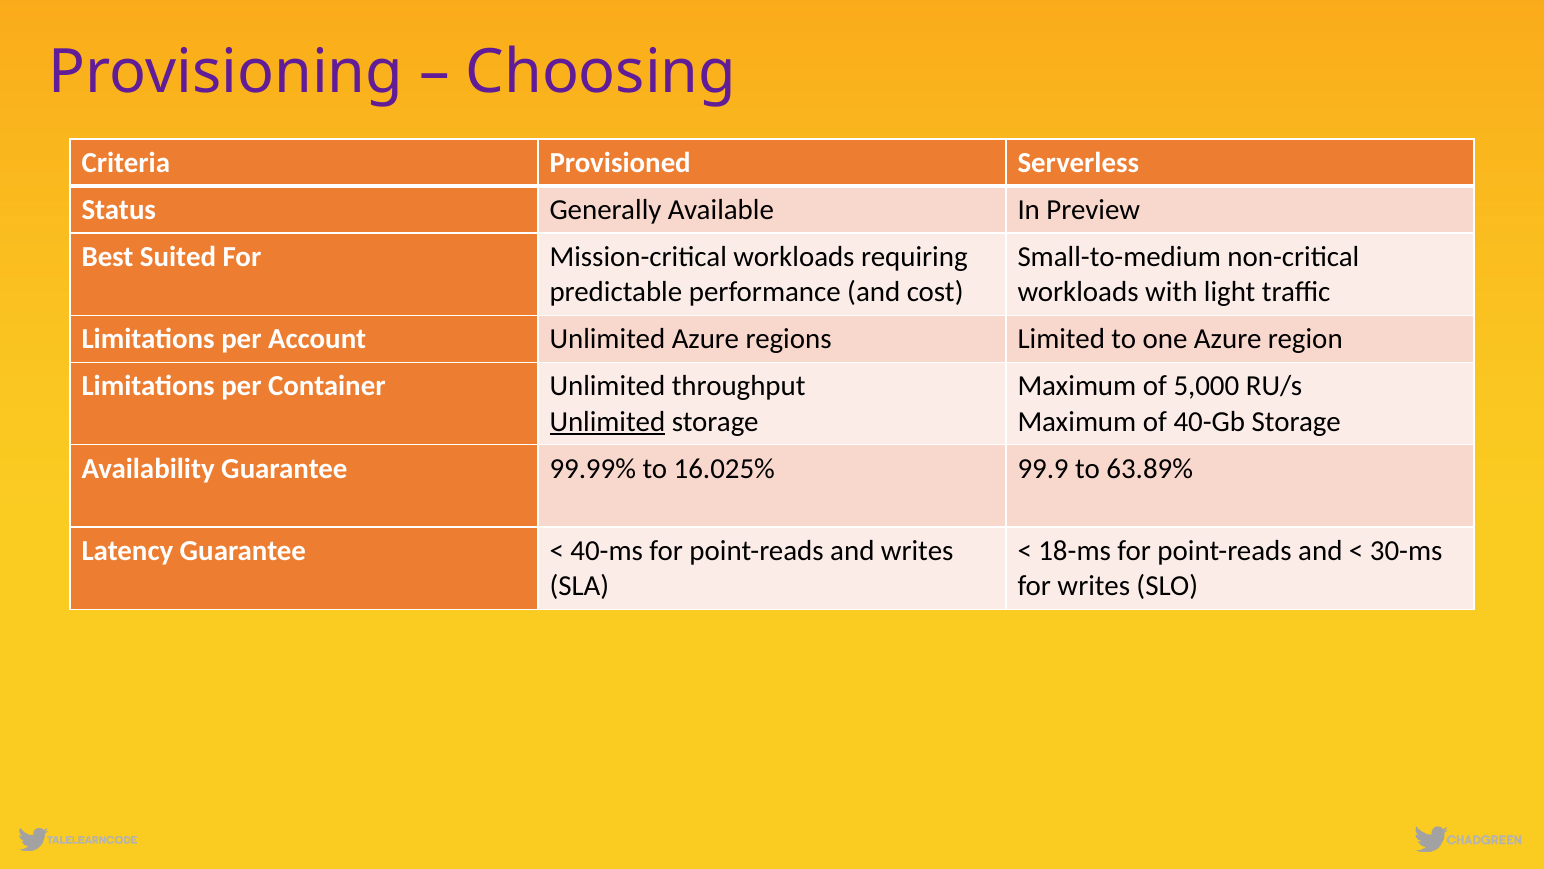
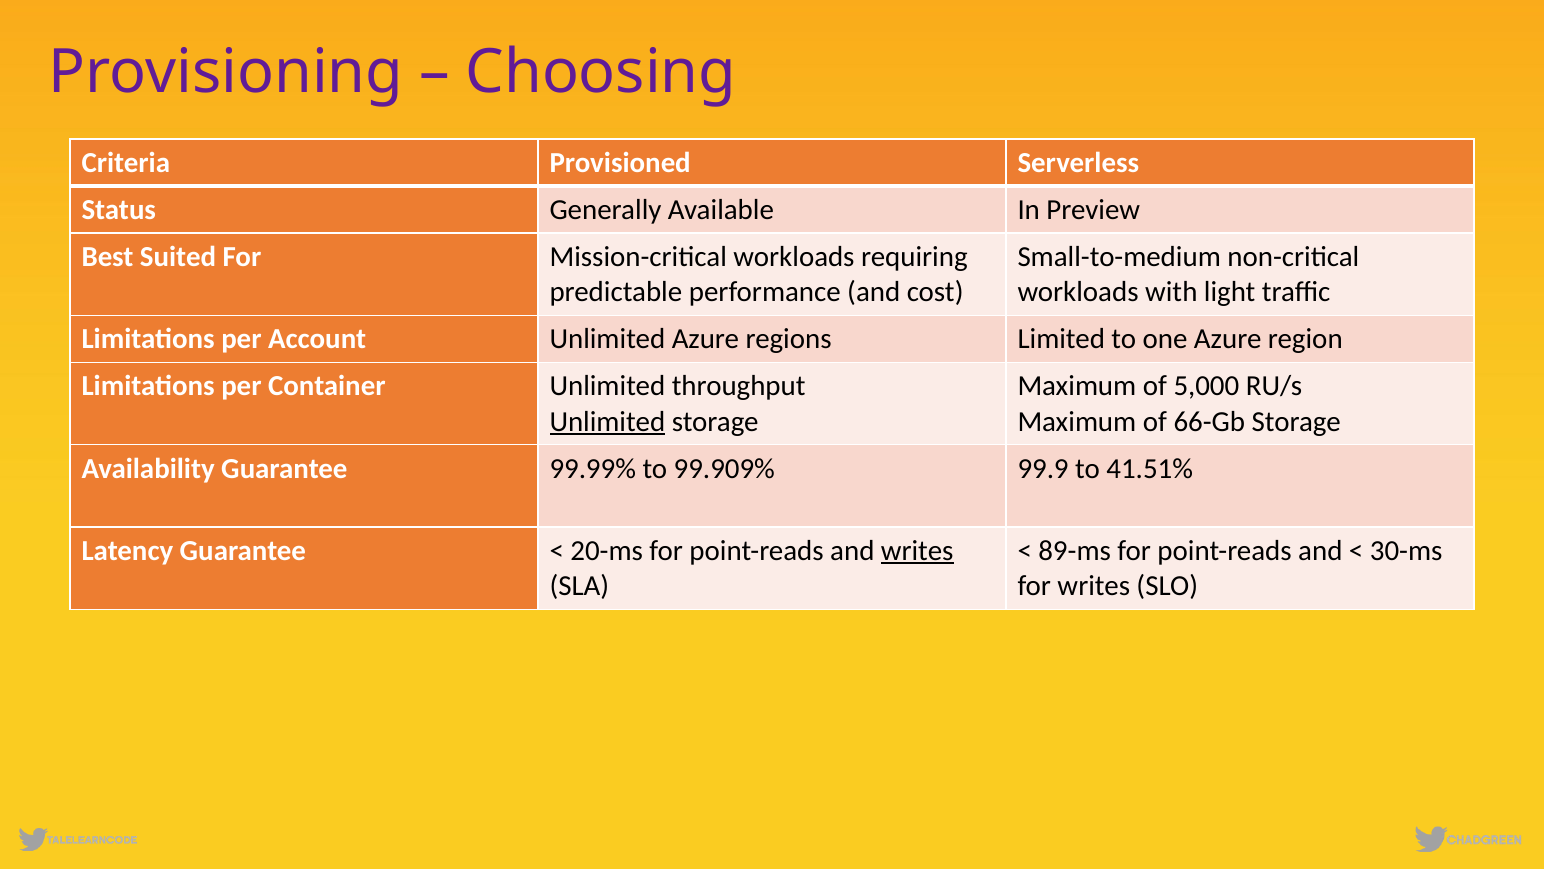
40-Gb: 40-Gb -> 66-Gb
16.025%: 16.025% -> 99.909%
63.89%: 63.89% -> 41.51%
40-ms: 40-ms -> 20-ms
writes at (917, 550) underline: none -> present
18-ms: 18-ms -> 89-ms
